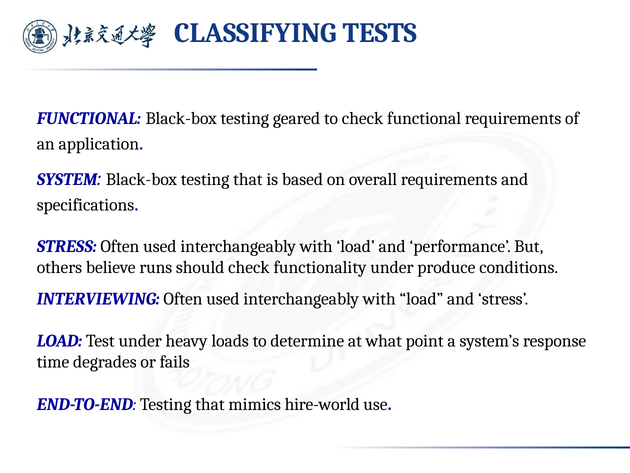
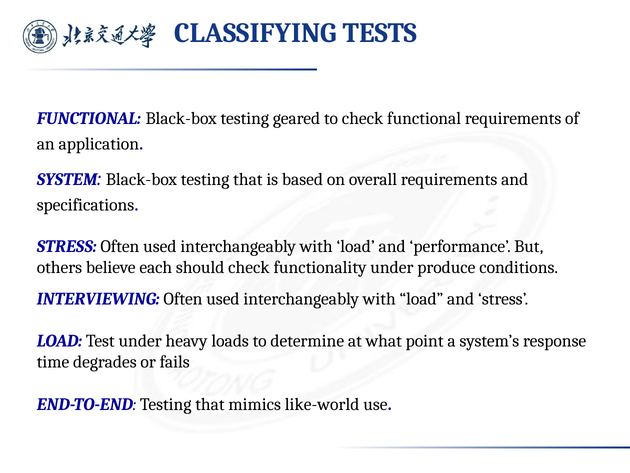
runs: runs -> each
hire-world: hire-world -> like-world
